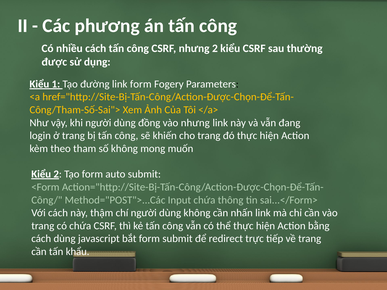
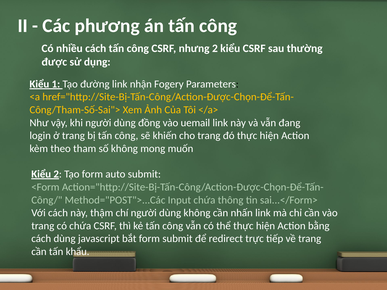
link form: form -> nhận
vào nhưng: nhưng -> uemail
